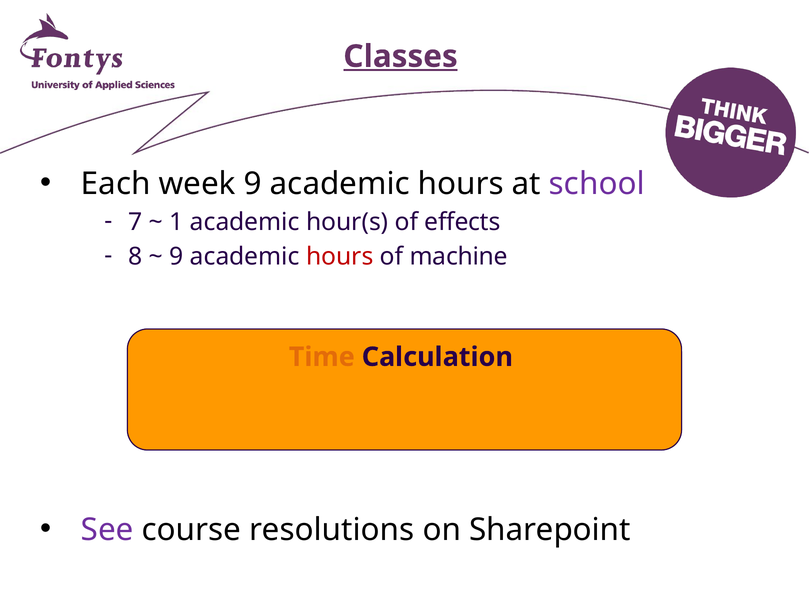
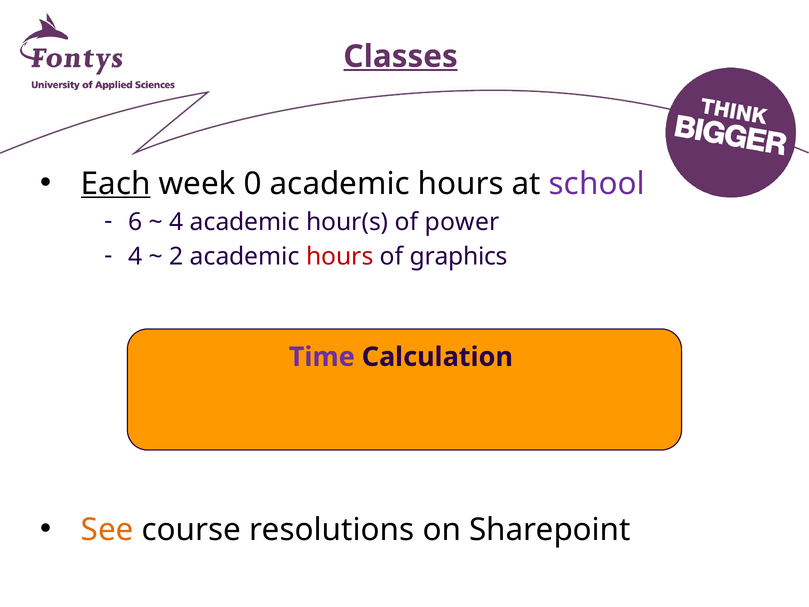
Each underline: none -> present
week 9: 9 -> 0
7: 7 -> 6
1 at (176, 222): 1 -> 4
effects: effects -> power
8 at (135, 256): 8 -> 4
9 at (176, 256): 9 -> 2
machine: machine -> graphics
Time colour: orange -> purple
See colour: purple -> orange
